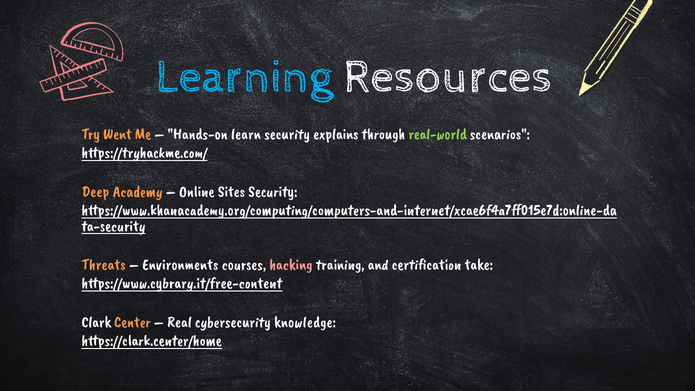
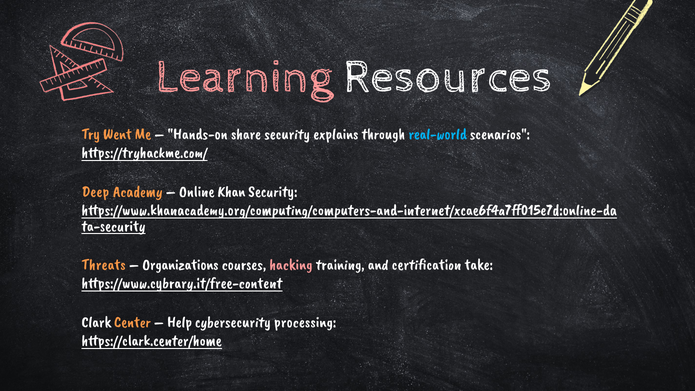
Learning colour: light blue -> pink
learn: learn -> share
real-world colour: light green -> light blue
Sites: Sites -> Khan
Environments: Environments -> Organizations
Real: Real -> Help
knowledge: knowledge -> processing
